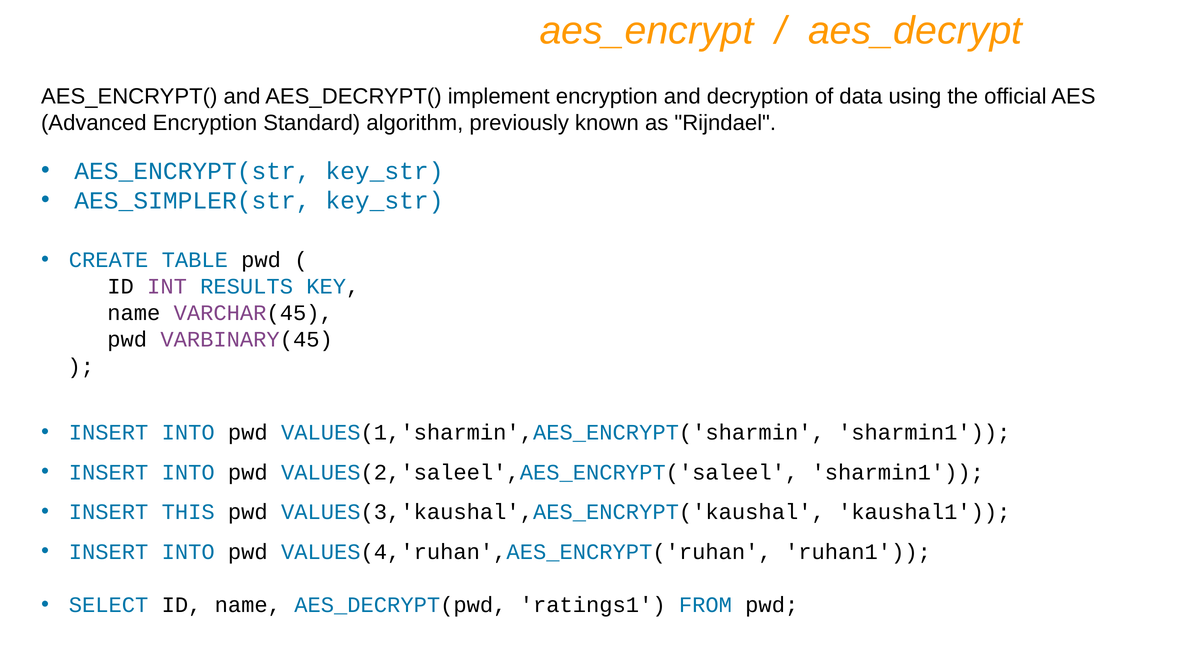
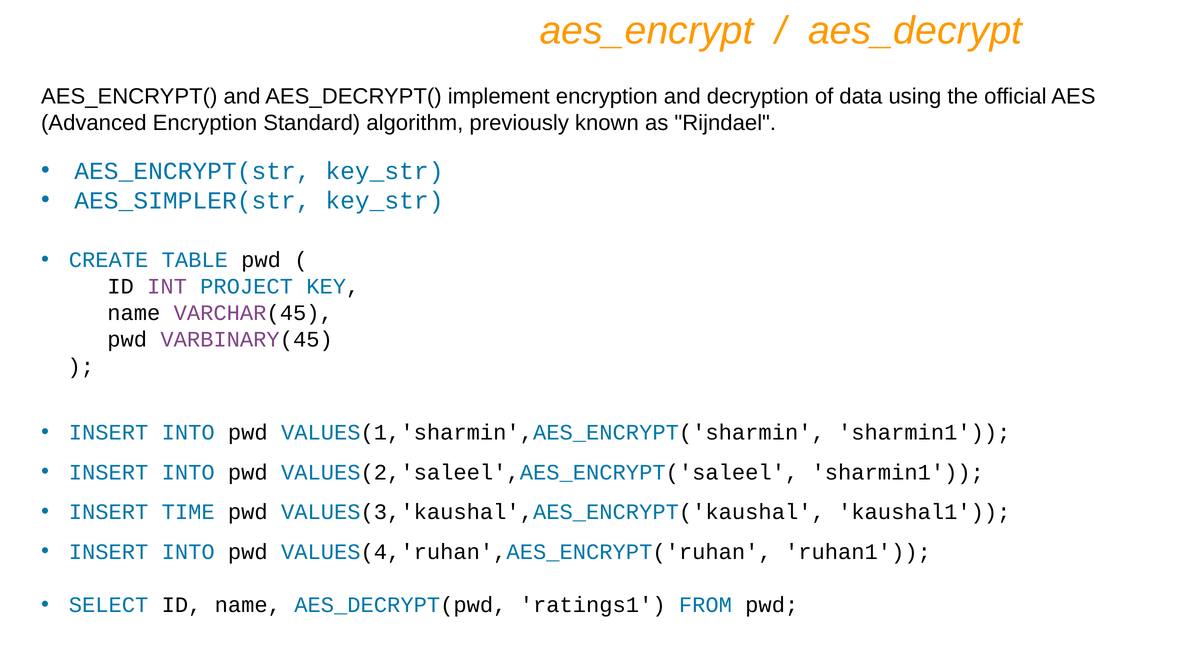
RESULTS: RESULTS -> PROJECT
THIS: THIS -> TIME
